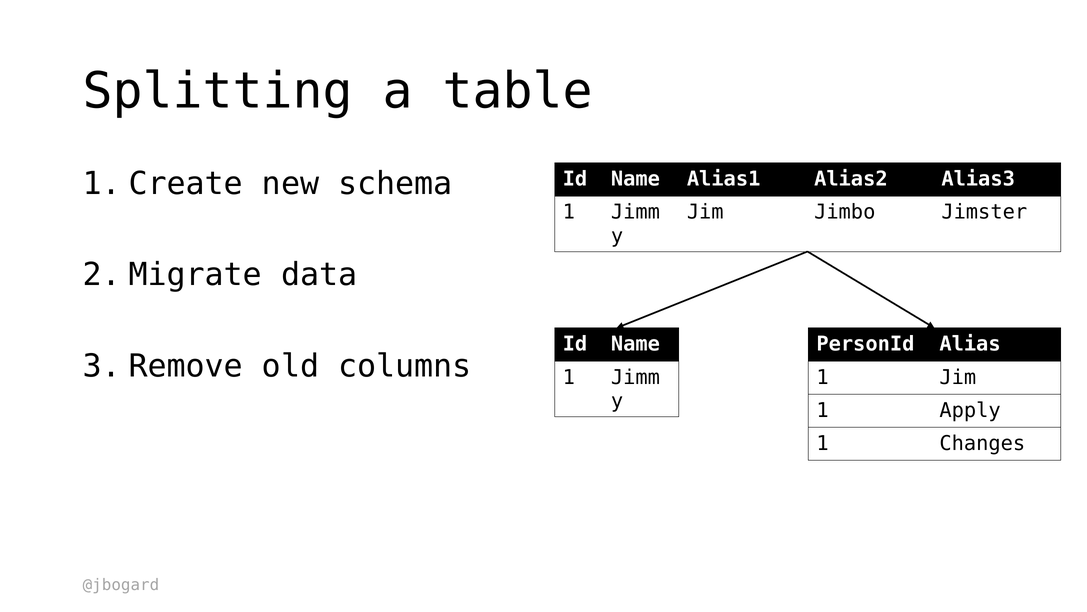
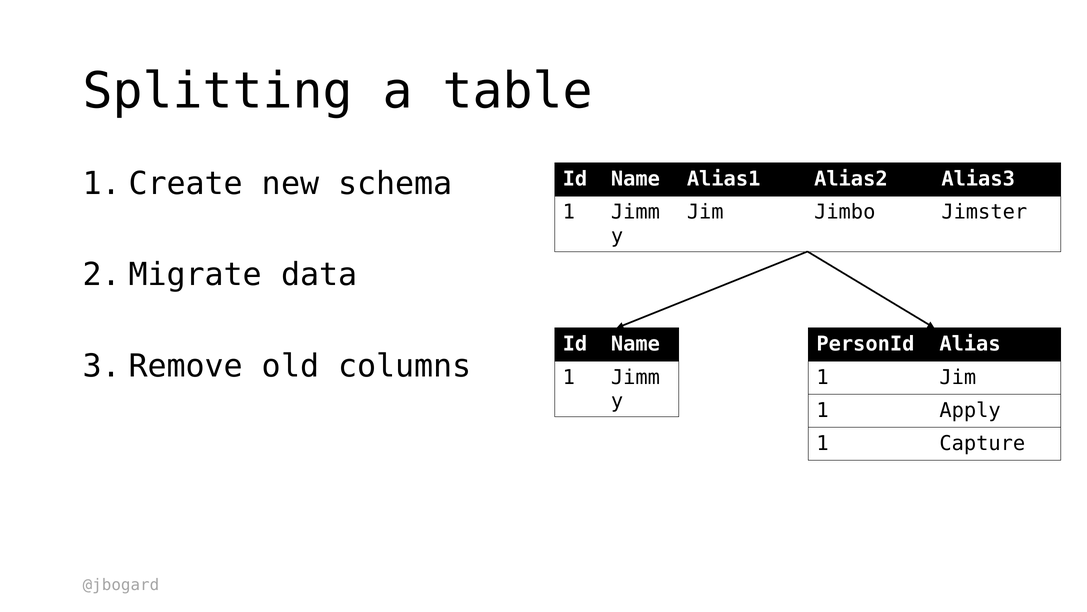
Changes: Changes -> Capture
